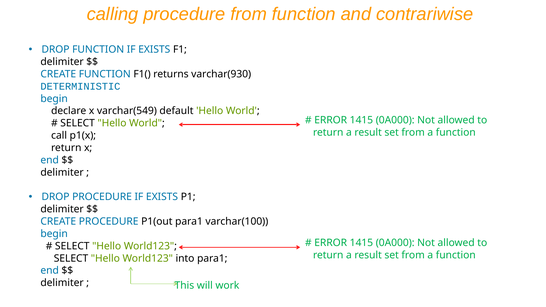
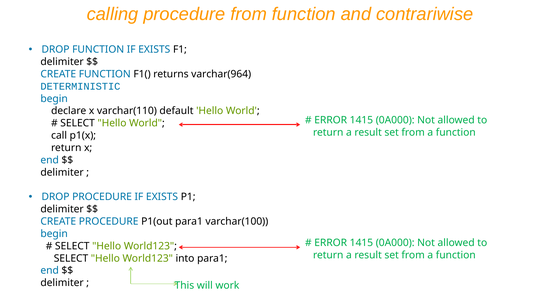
varchar(930: varchar(930 -> varchar(964
varchar(549: varchar(549 -> varchar(110
